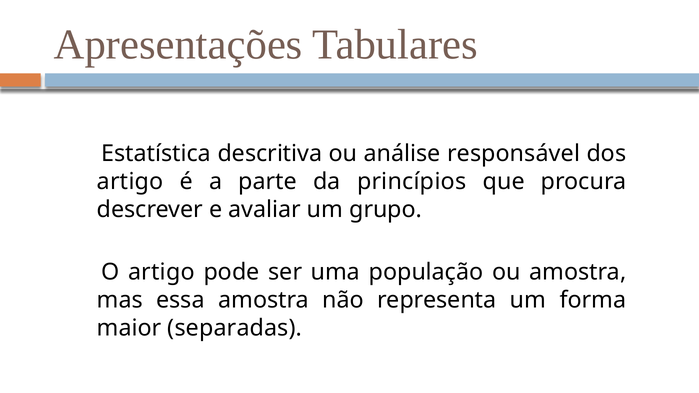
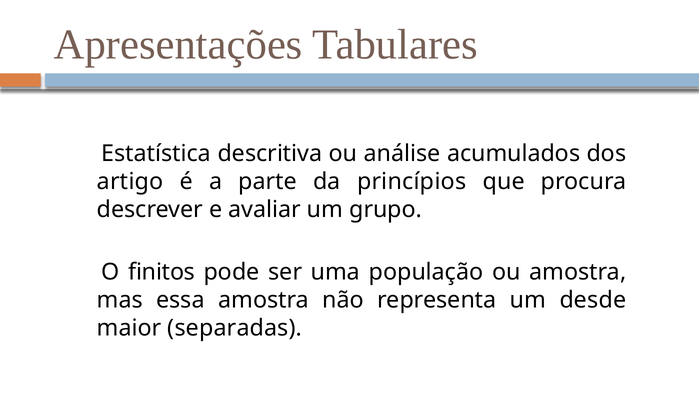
responsável: responsável -> acumulados
O artigo: artigo -> finitos
forma: forma -> desde
